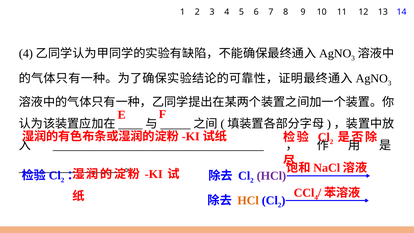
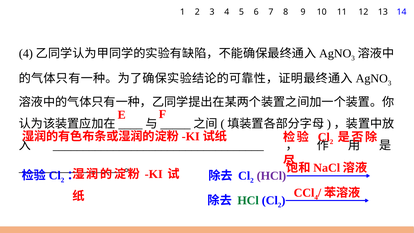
HCl at (248, 200) colour: orange -> green
